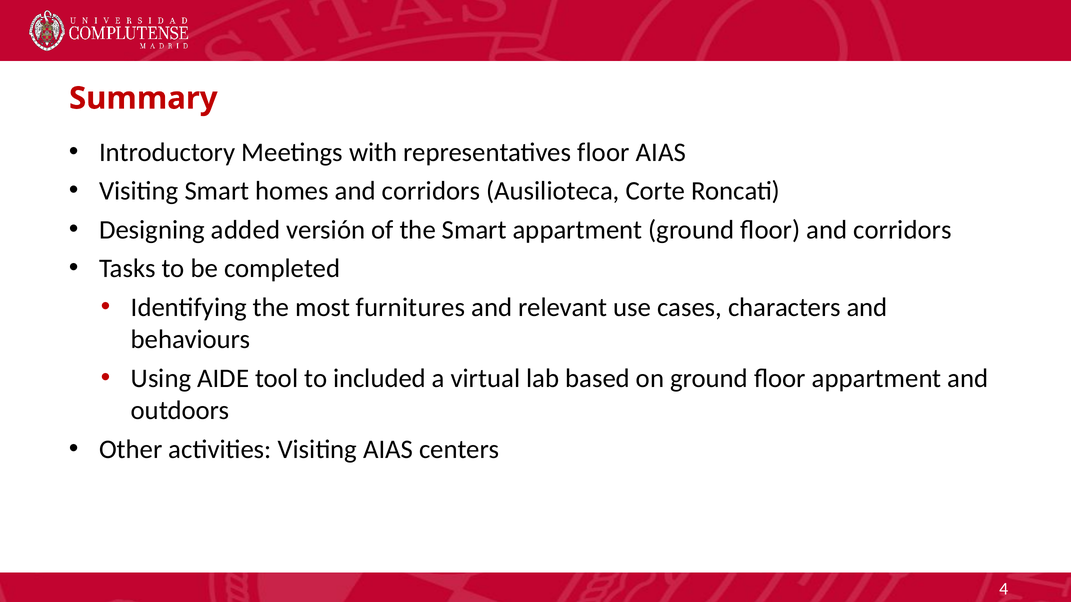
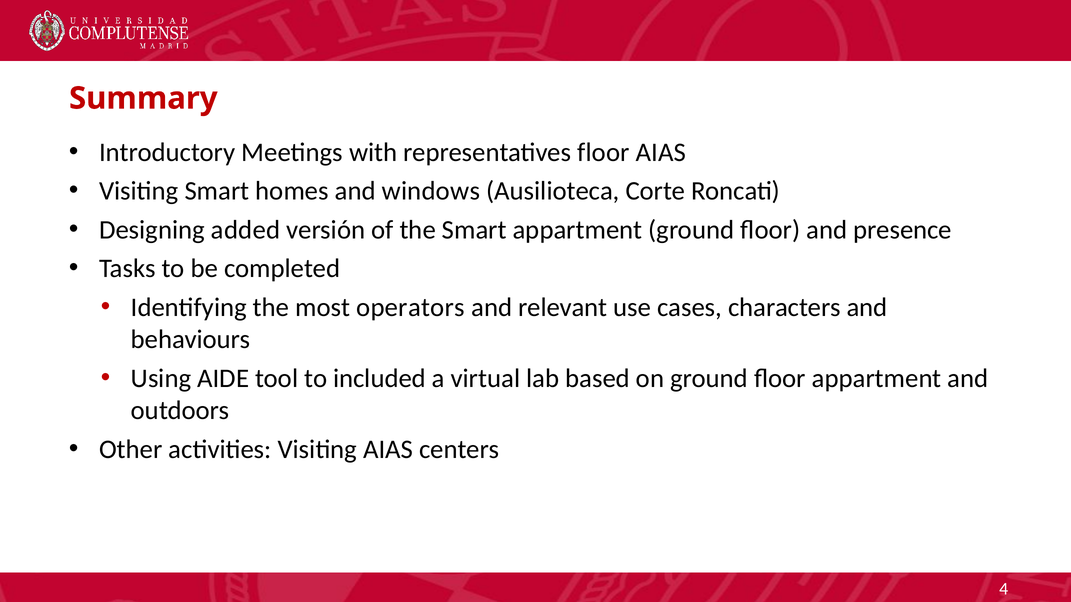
homes and corridors: corridors -> windows
floor and corridors: corridors -> presence
furnitures: furnitures -> operators
